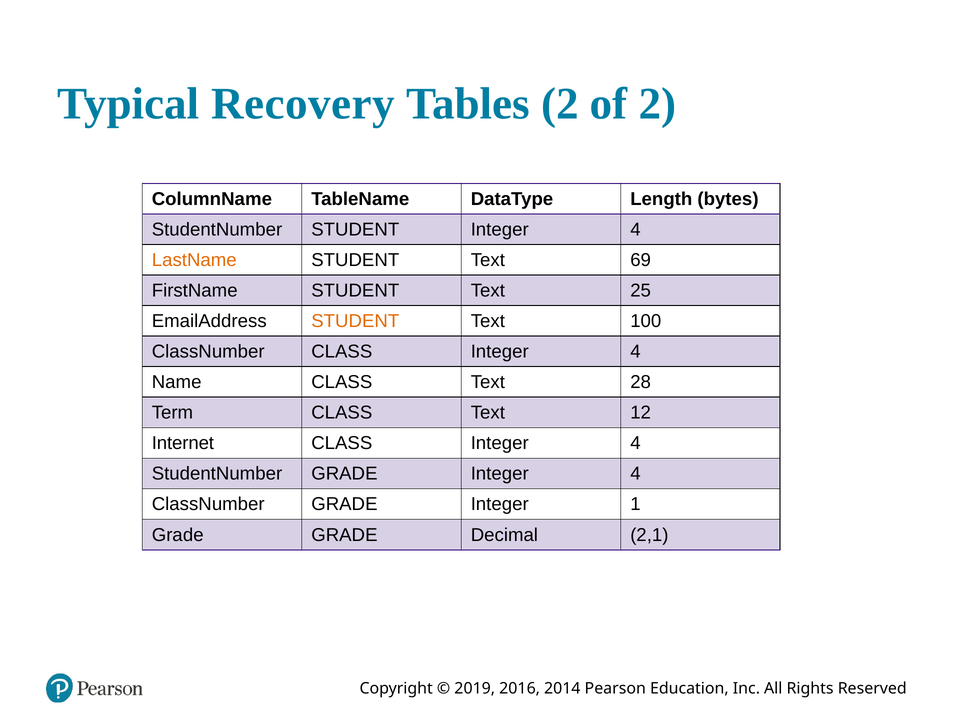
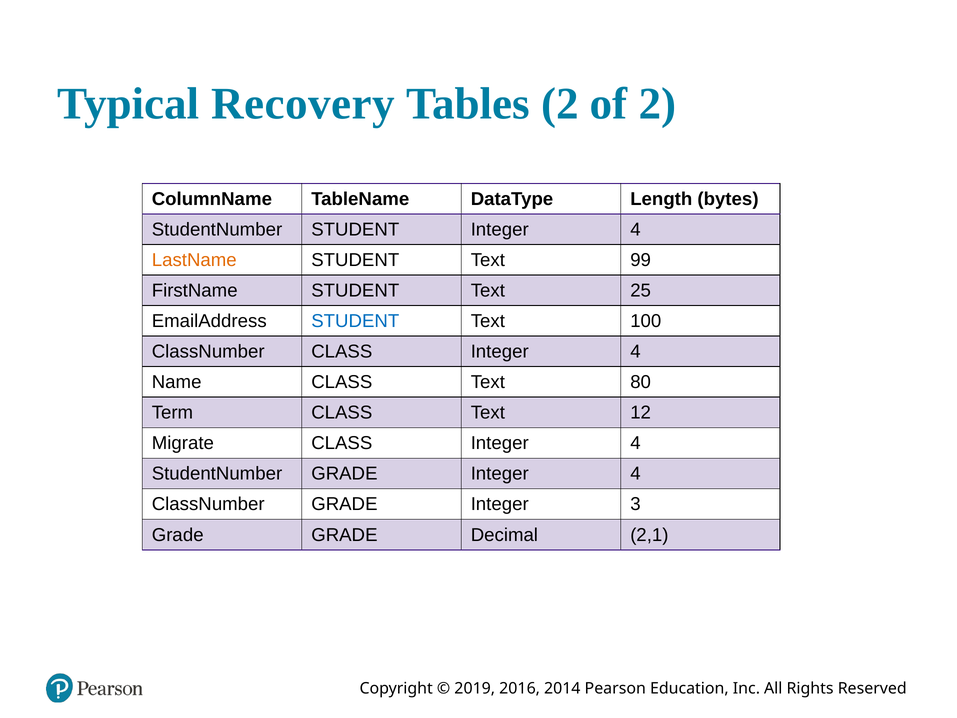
69: 69 -> 99
STUDENT at (355, 321) colour: orange -> blue
28: 28 -> 80
Internet: Internet -> Migrate
1: 1 -> 3
